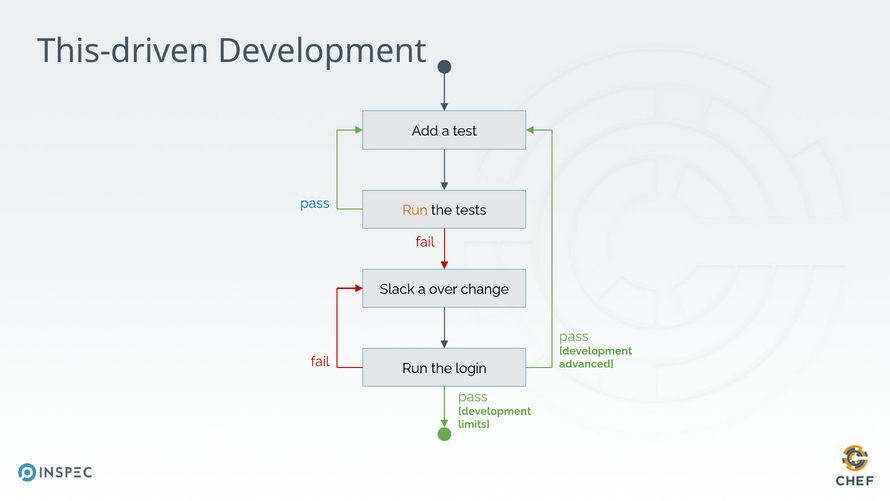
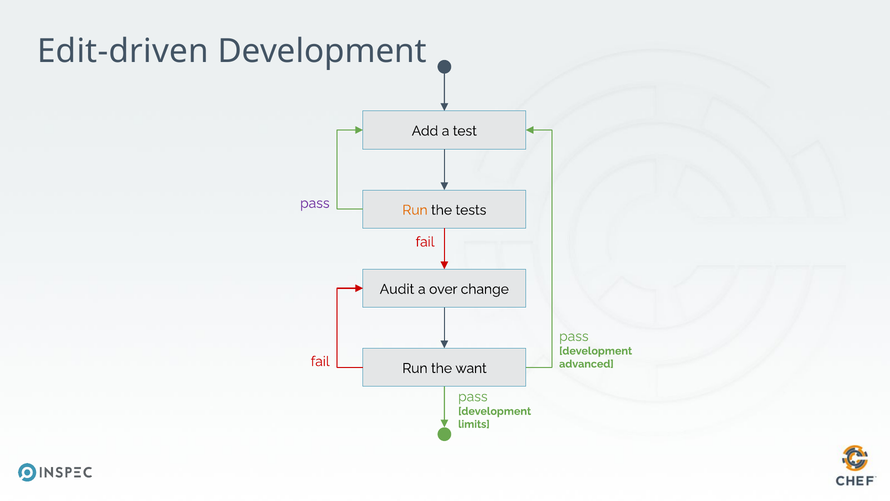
This-driven: This-driven -> Edit-driven
pass at (315, 203) colour: blue -> purple
Slack: Slack -> Audit
login: login -> want
